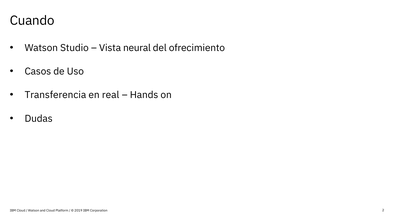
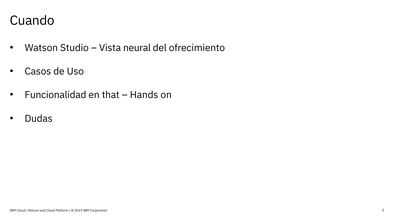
Transferencia: Transferencia -> Funcionalidad
real: real -> that
